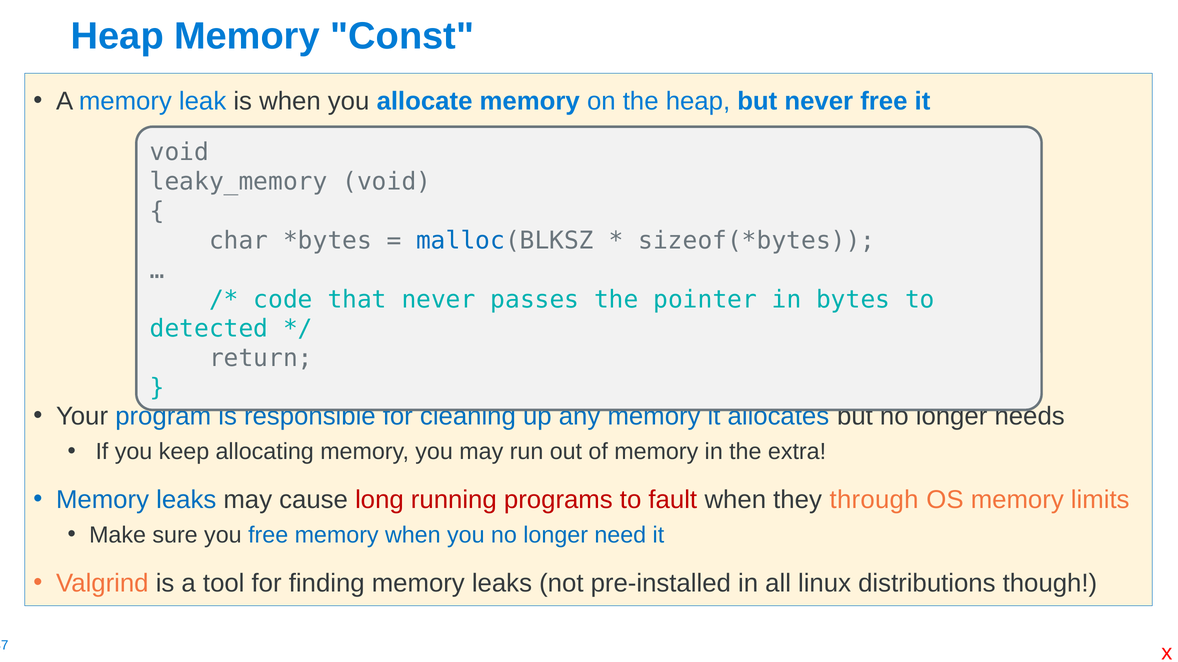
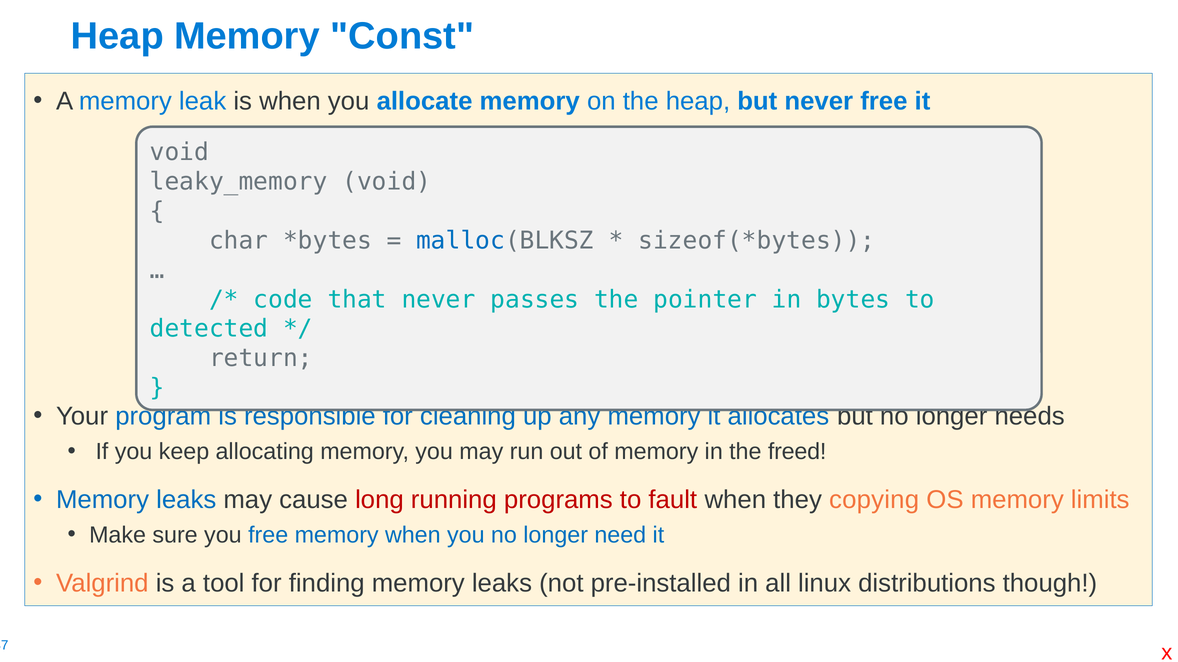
extra: extra -> freed
through: through -> copying
